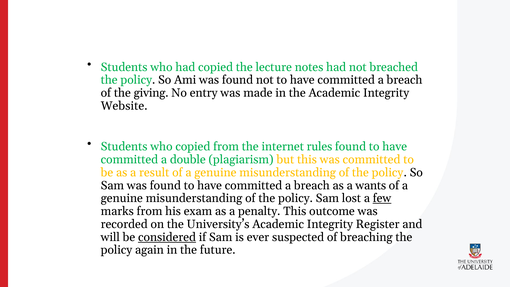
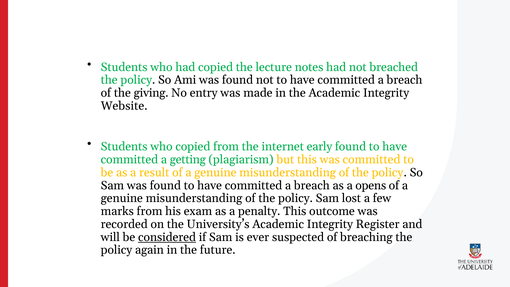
rules: rules -> early
double: double -> getting
wants: wants -> opens
few underline: present -> none
